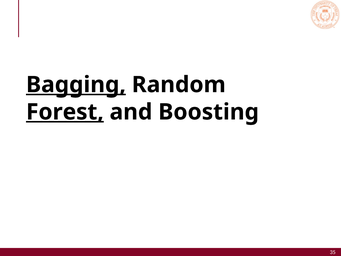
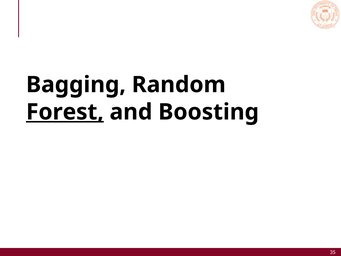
Bagging underline: present -> none
